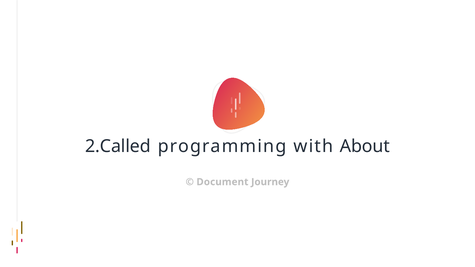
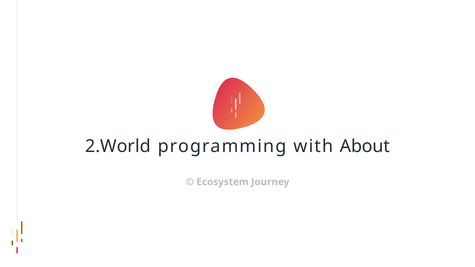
2.Called: 2.Called -> 2.World
Document: Document -> Ecosystem
